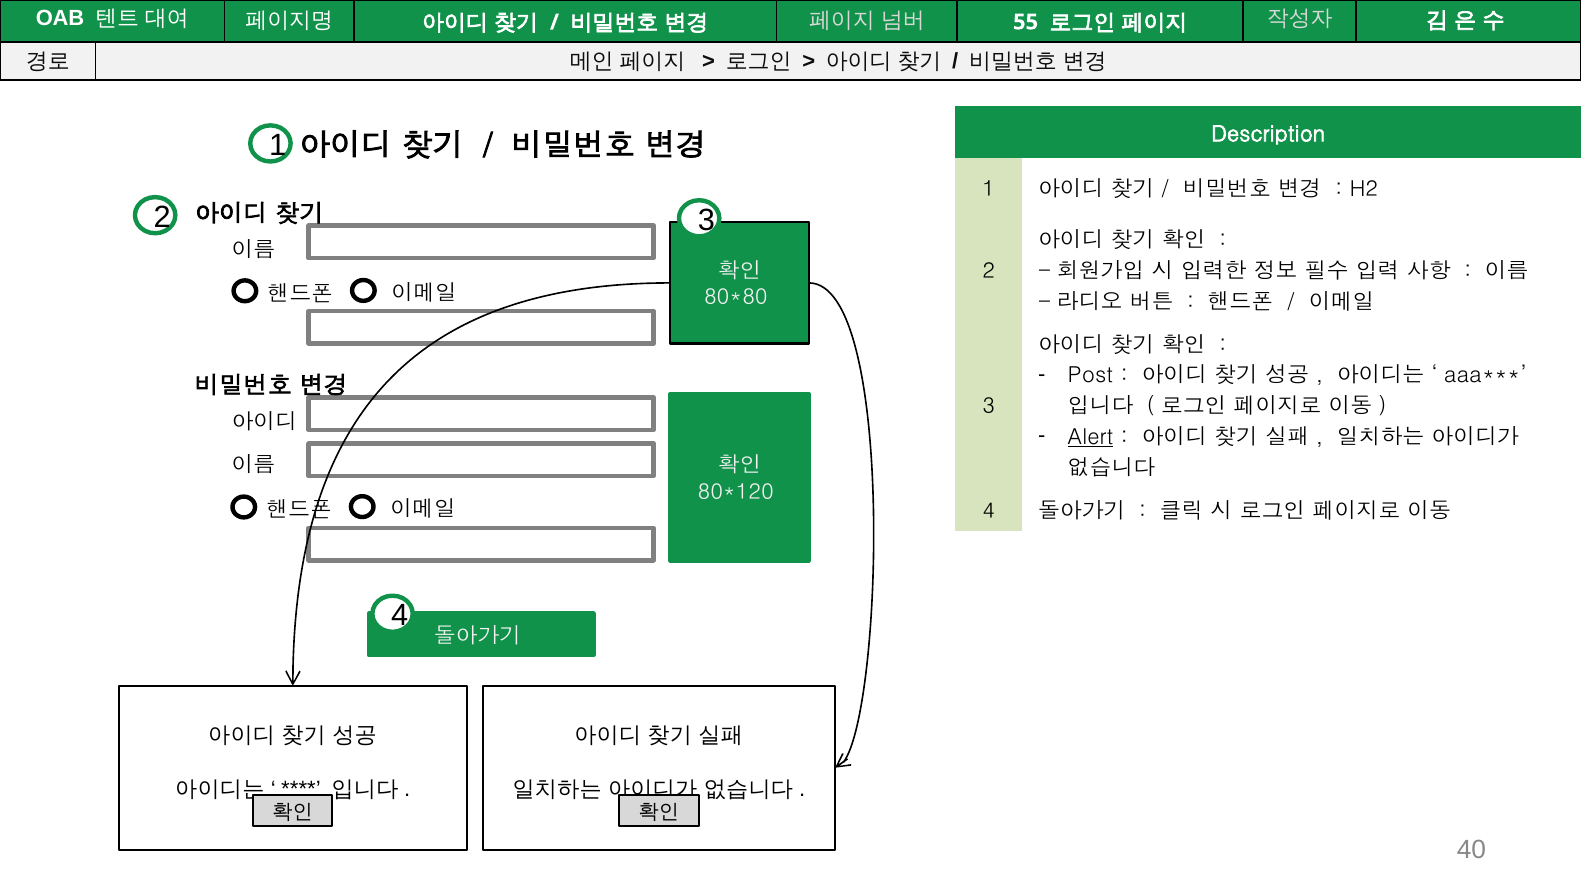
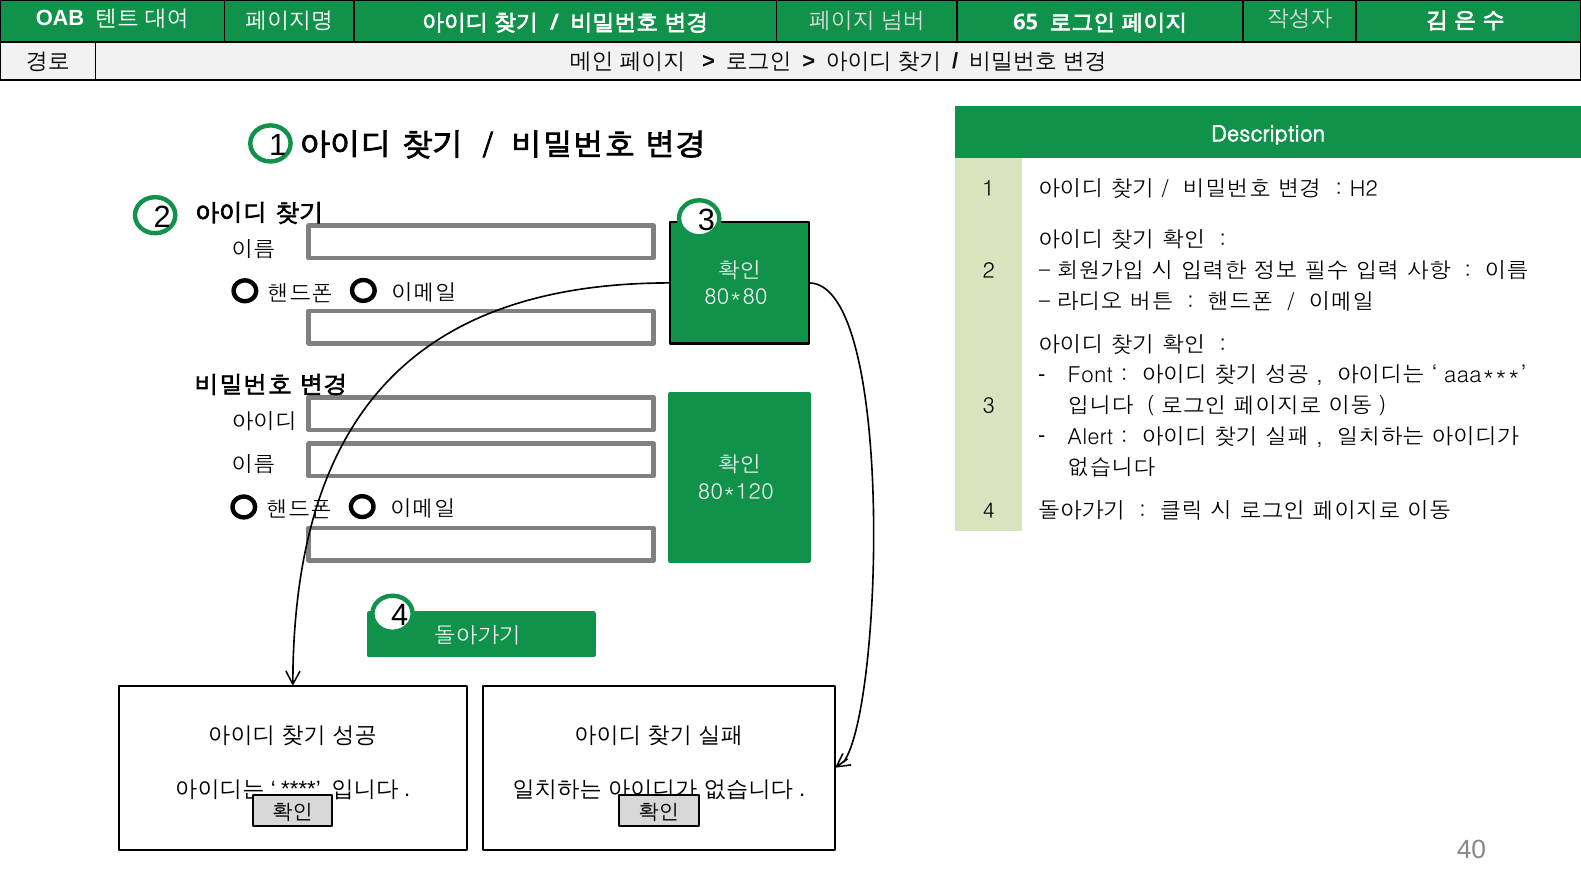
55: 55 -> 65
Post: Post -> Font
Alert underline: present -> none
